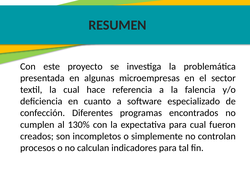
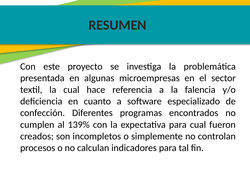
130%: 130% -> 139%
